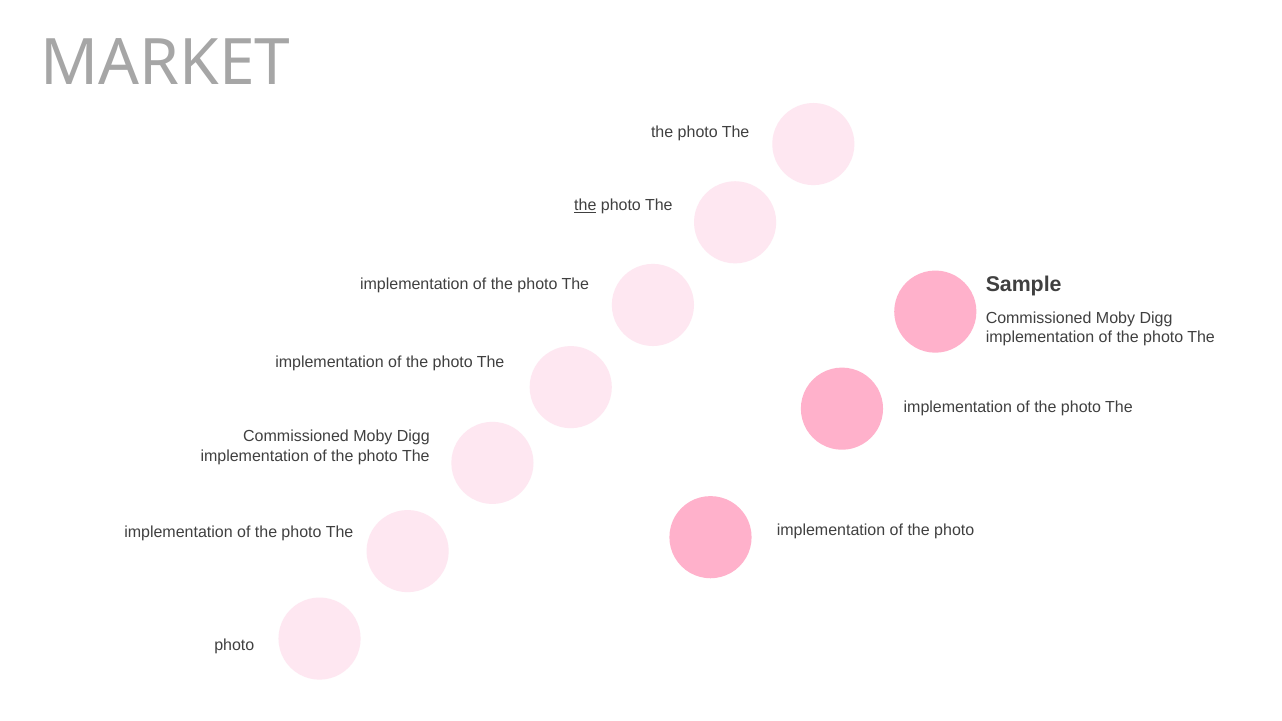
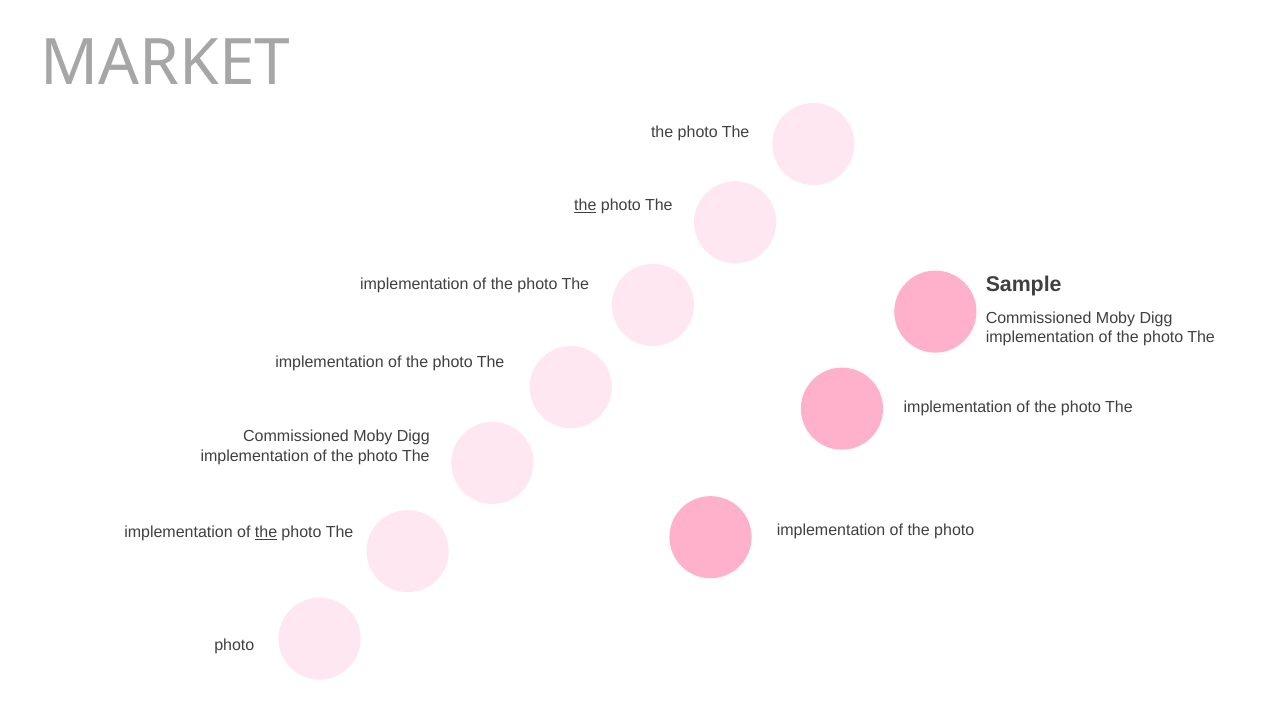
the at (266, 533) underline: none -> present
